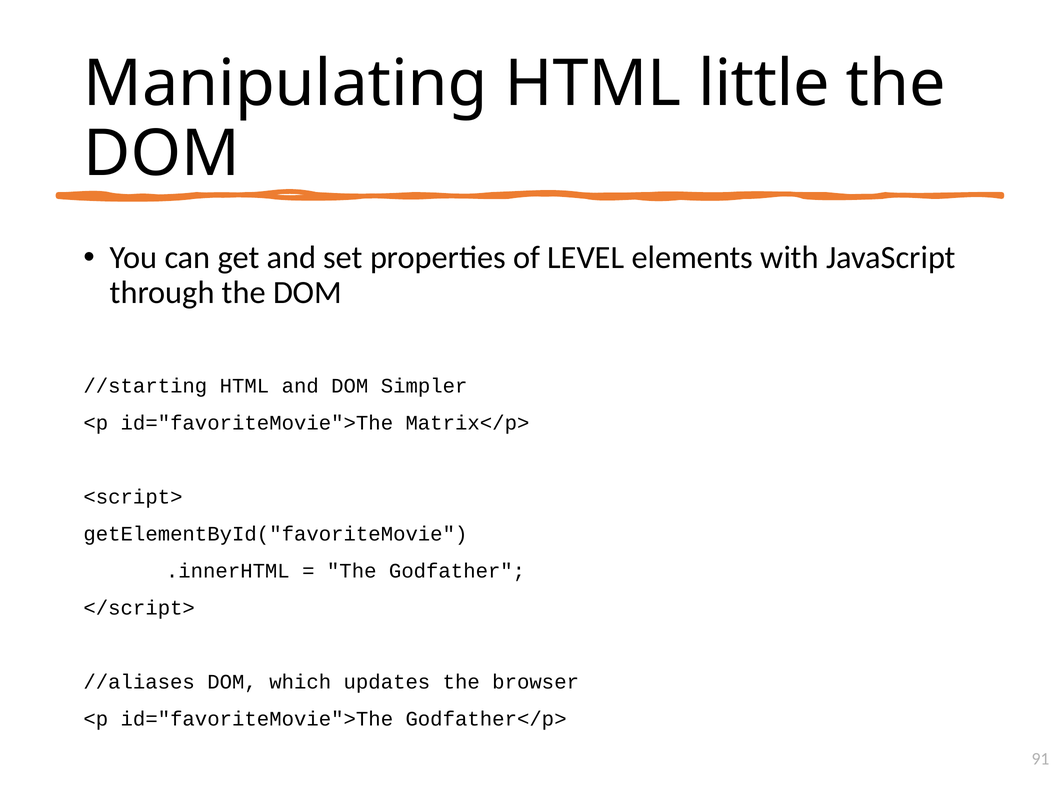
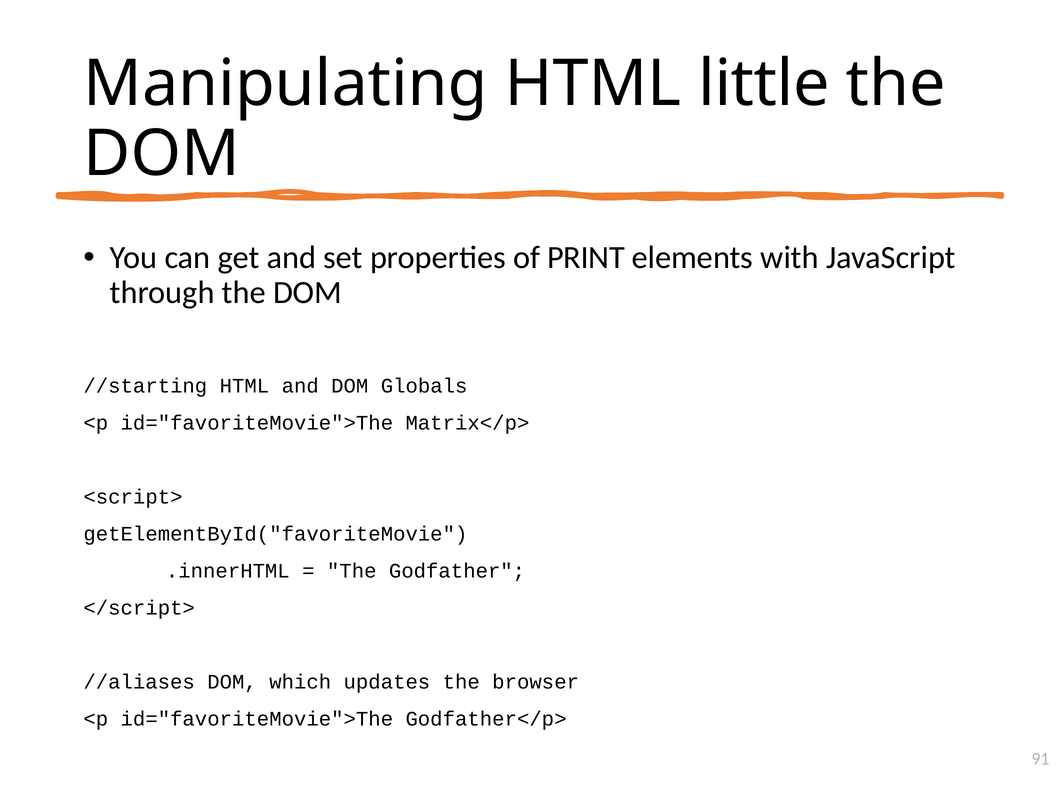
LEVEL: LEVEL -> PRINT
Simpler: Simpler -> Globals
